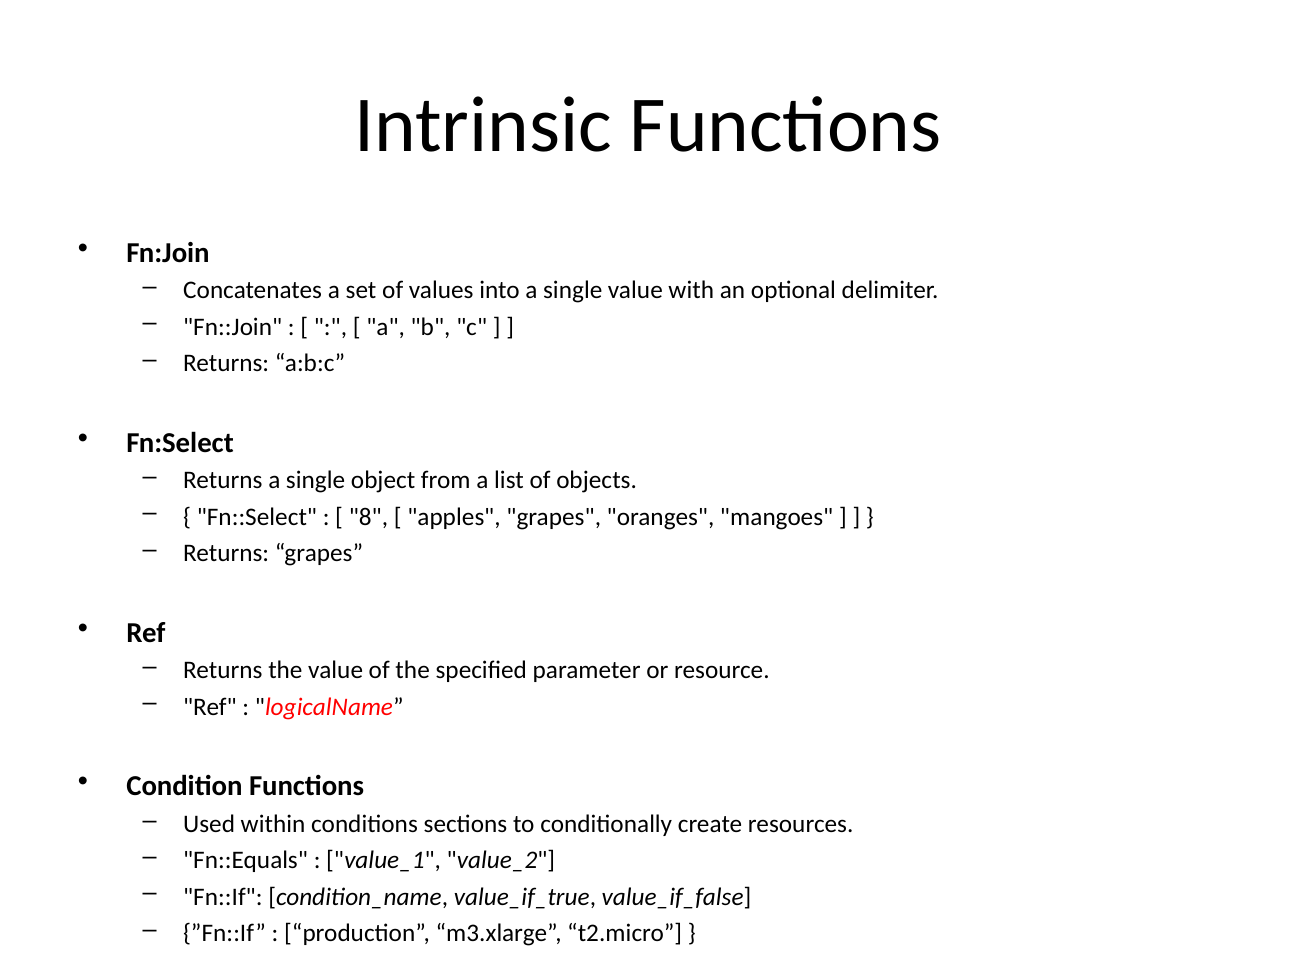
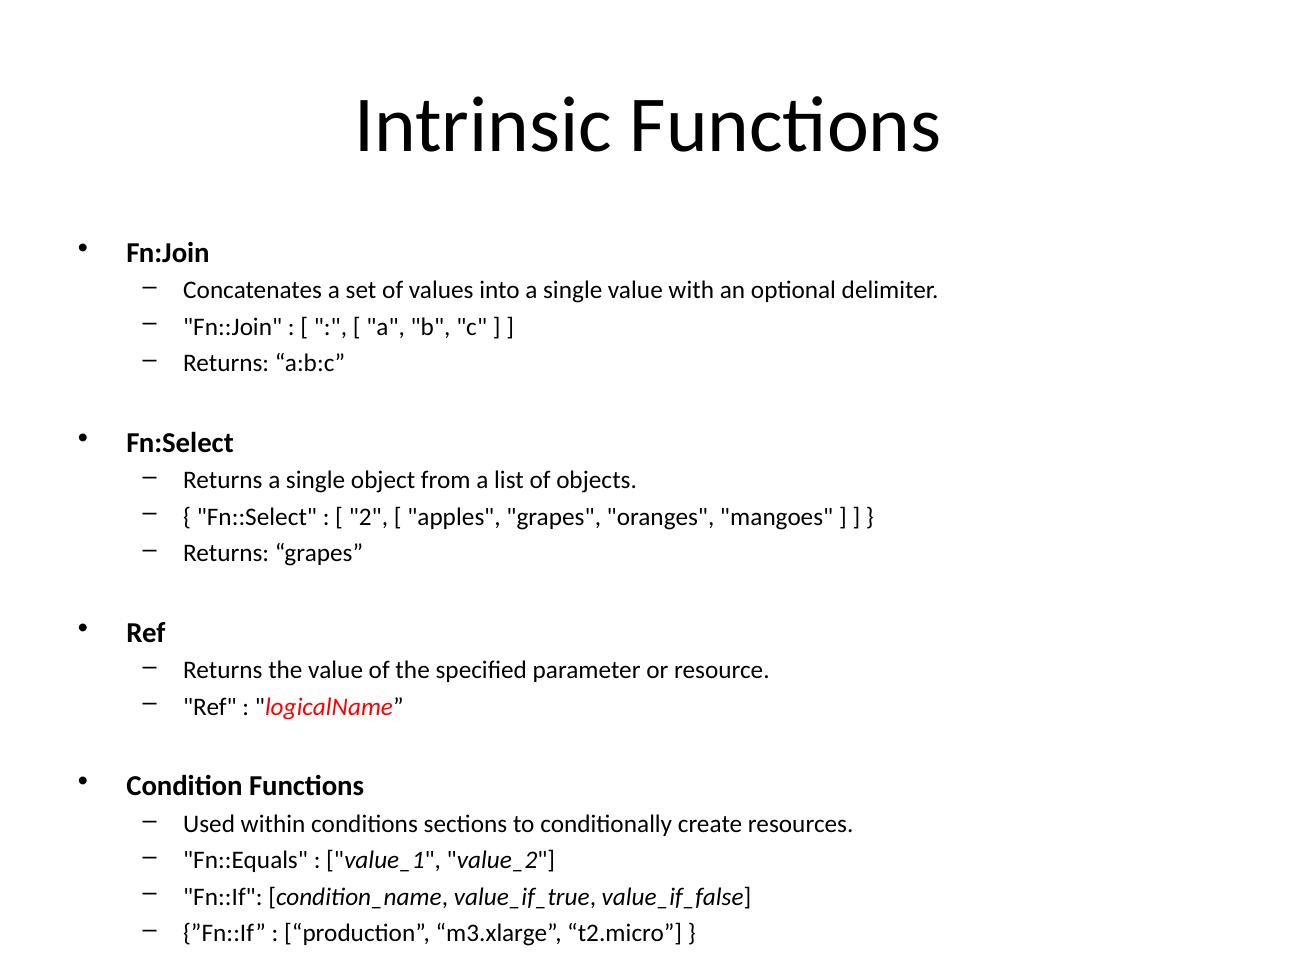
8: 8 -> 2
